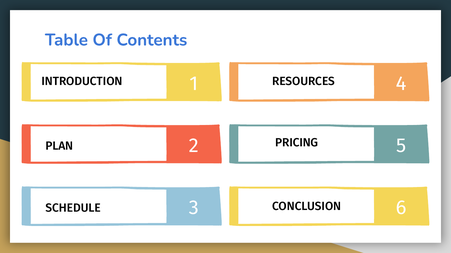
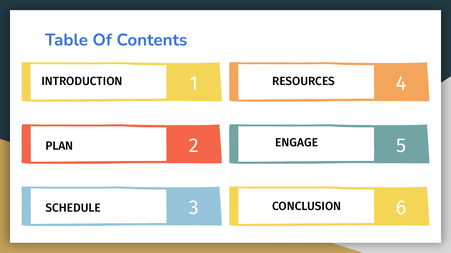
PRICING: PRICING -> ENGAGE
